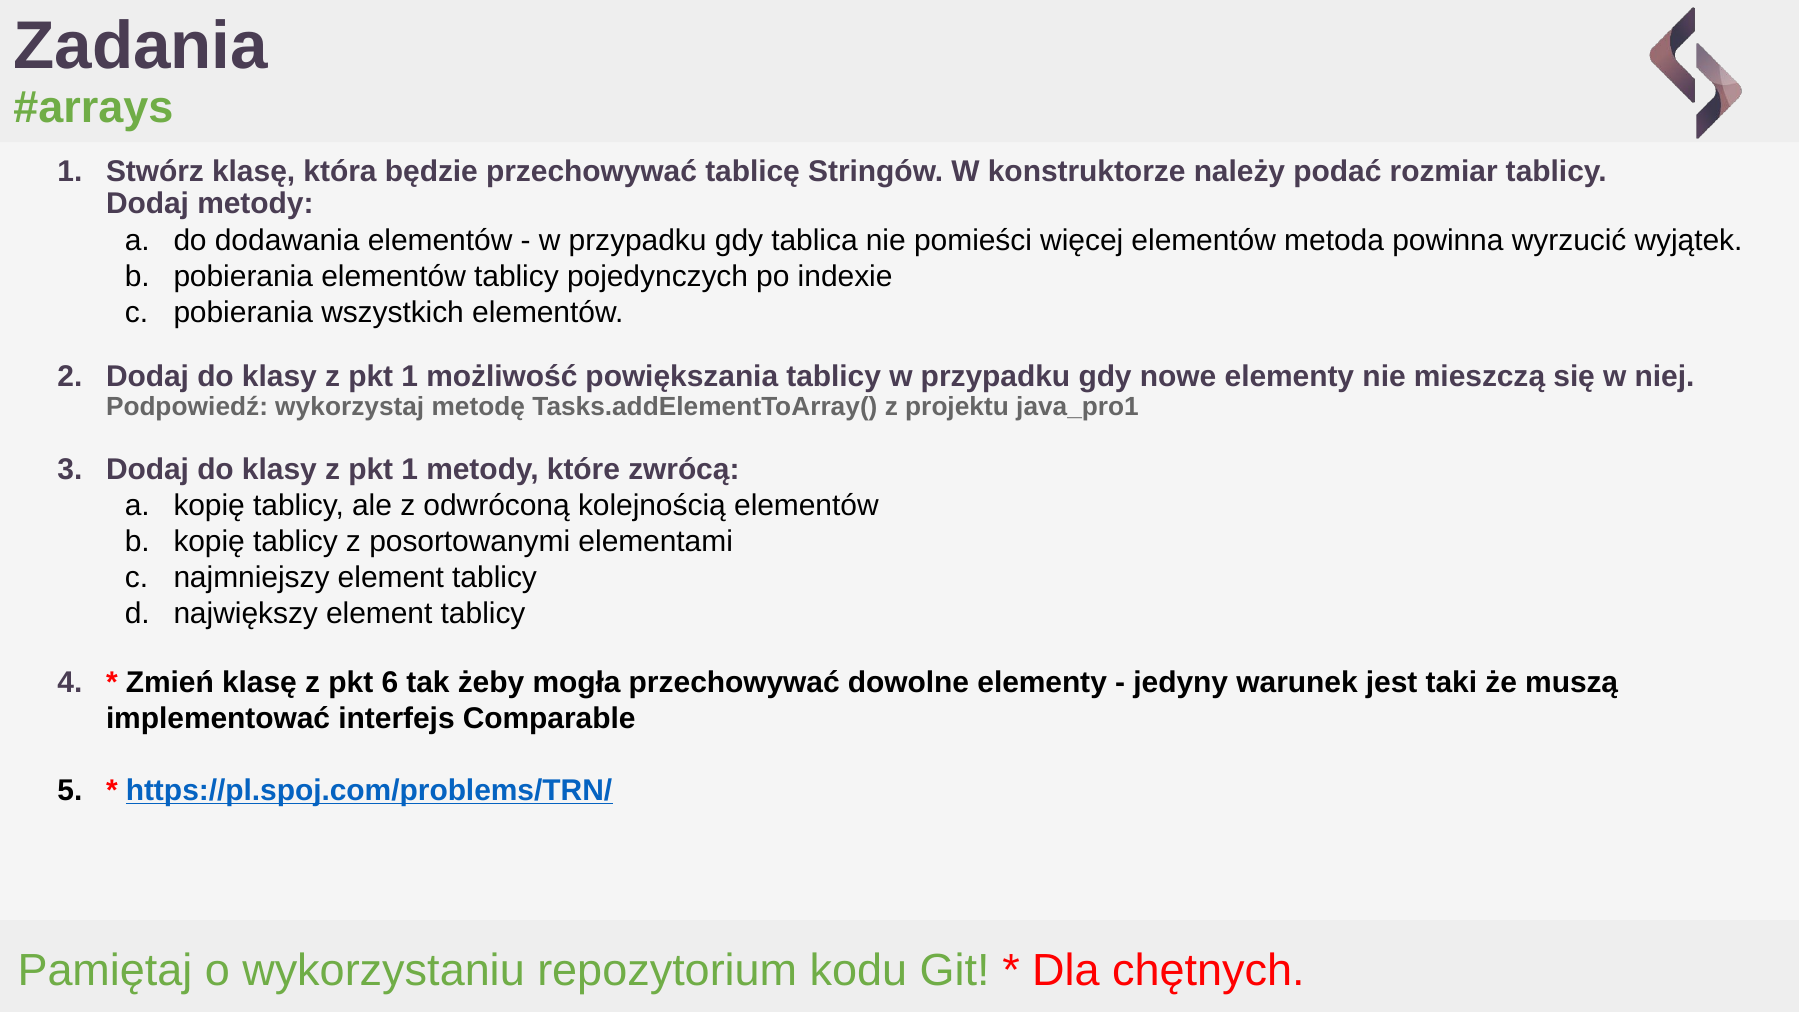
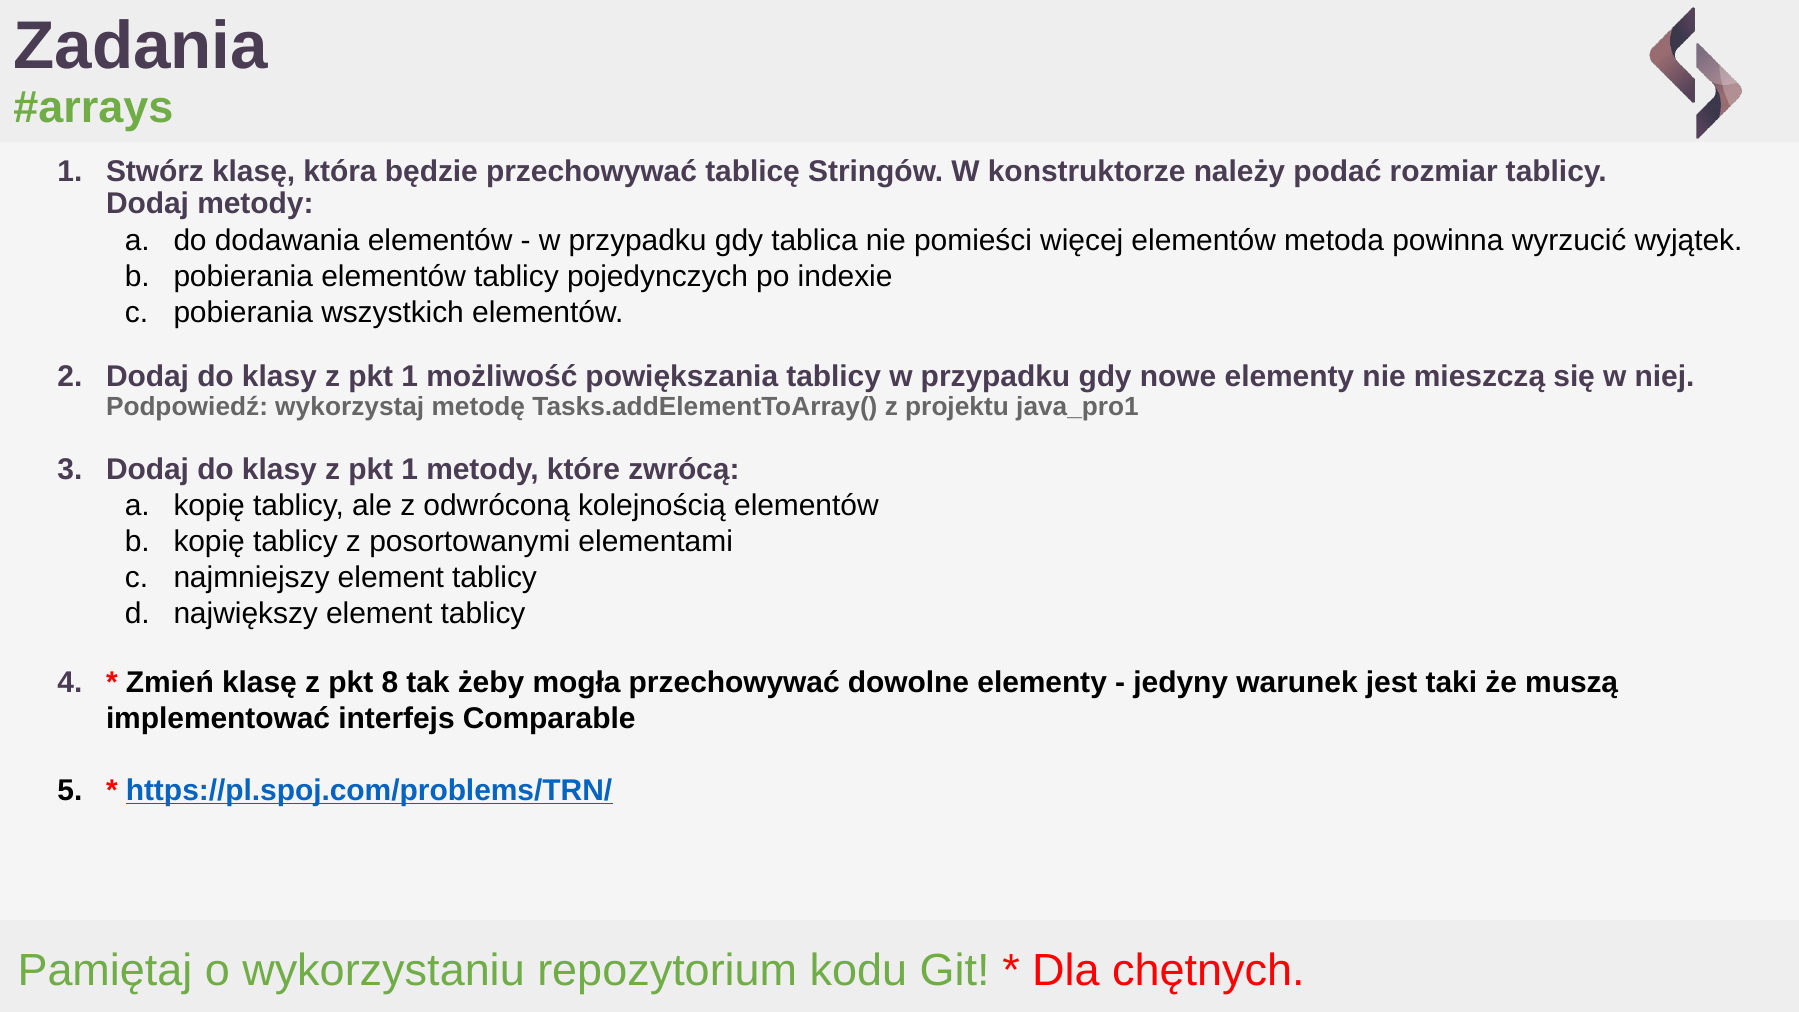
6: 6 -> 8
